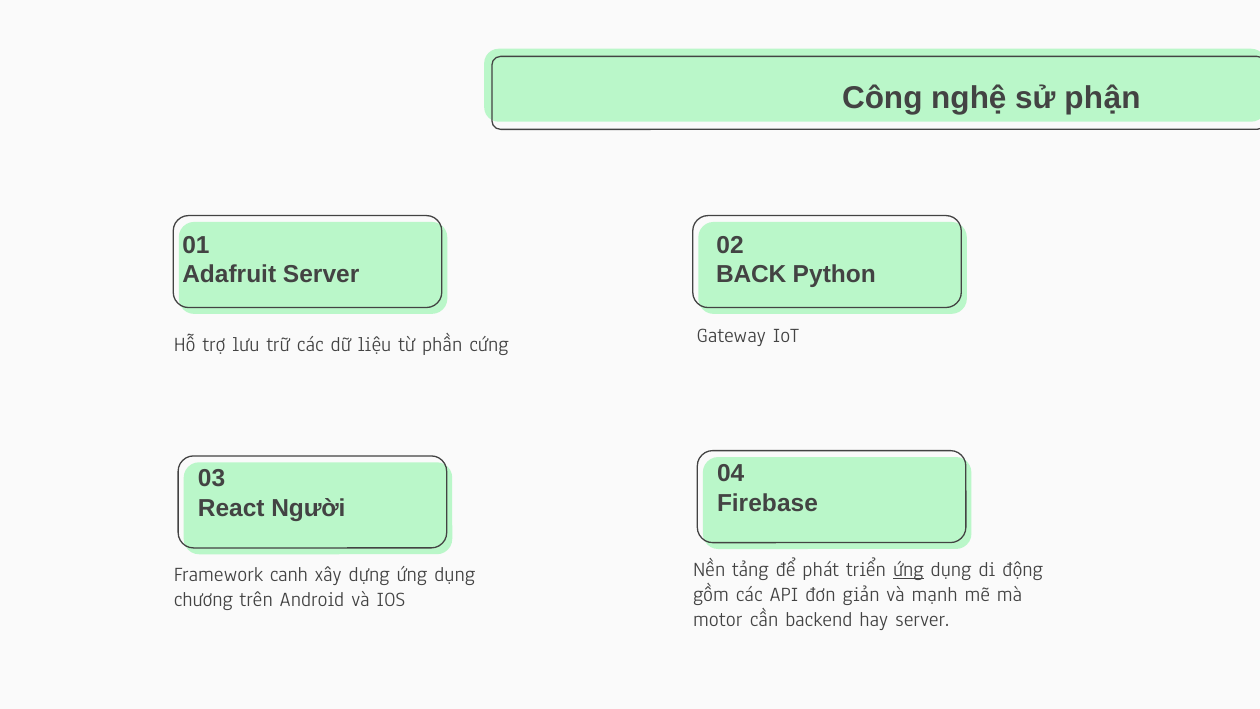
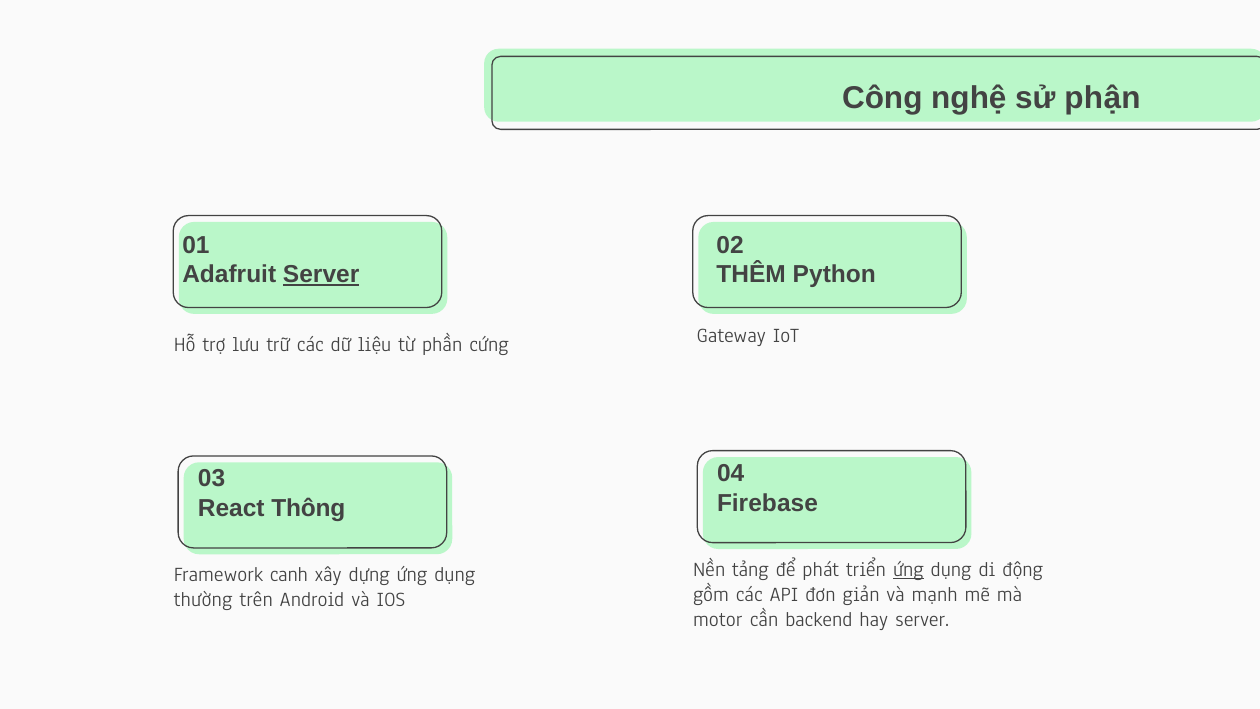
Server at (321, 275) underline: none -> present
BACK: BACK -> THÊM
Người: Người -> Thông
chương: chương -> thường
